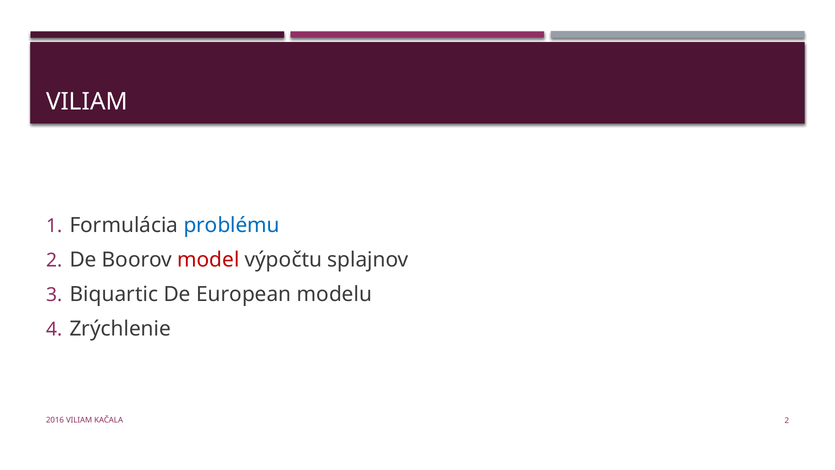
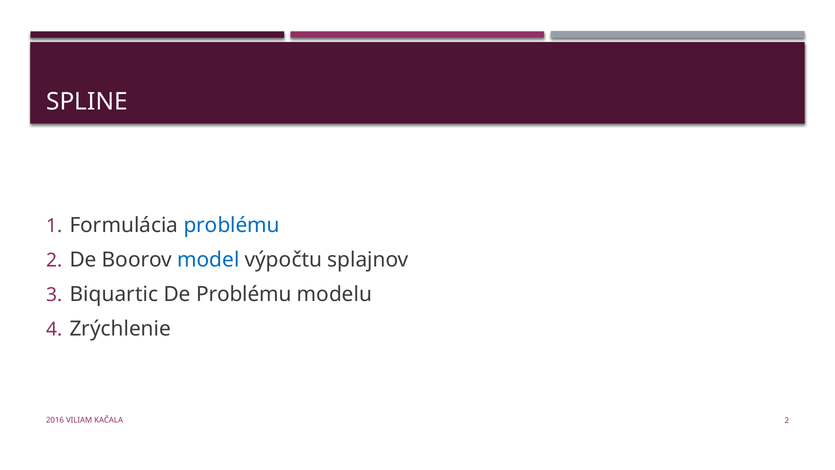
VILIAM at (87, 101): VILIAM -> SPLINE
model colour: red -> blue
De European: European -> Problému
